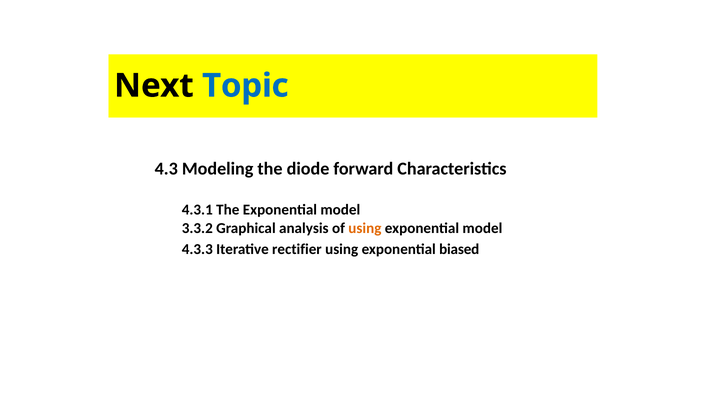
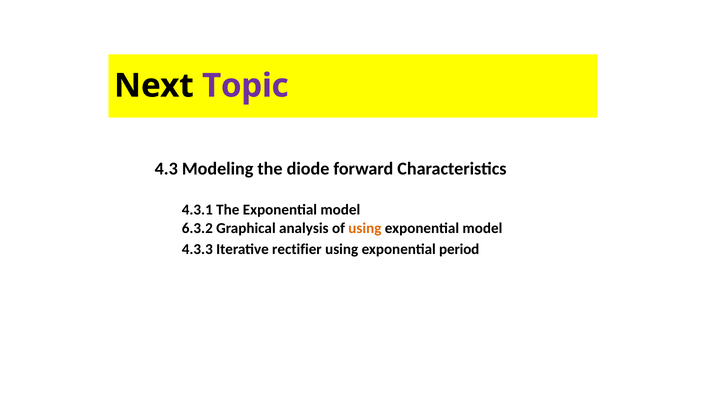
Topic colour: blue -> purple
3.3.2: 3.3.2 -> 6.3.2
biased: biased -> period
